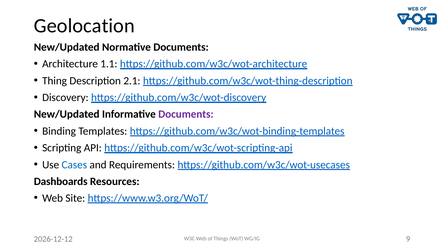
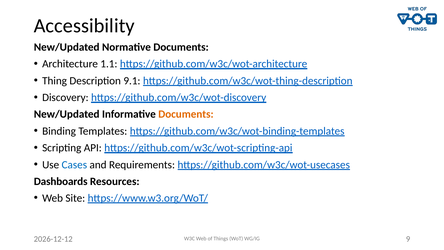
Geolocation: Geolocation -> Accessibility
2.1: 2.1 -> 9.1
Documents at (186, 114) colour: purple -> orange
